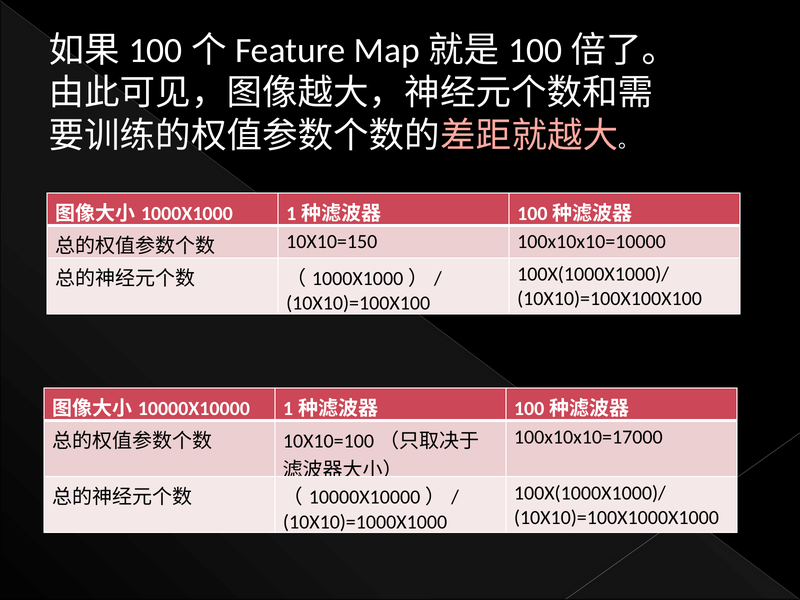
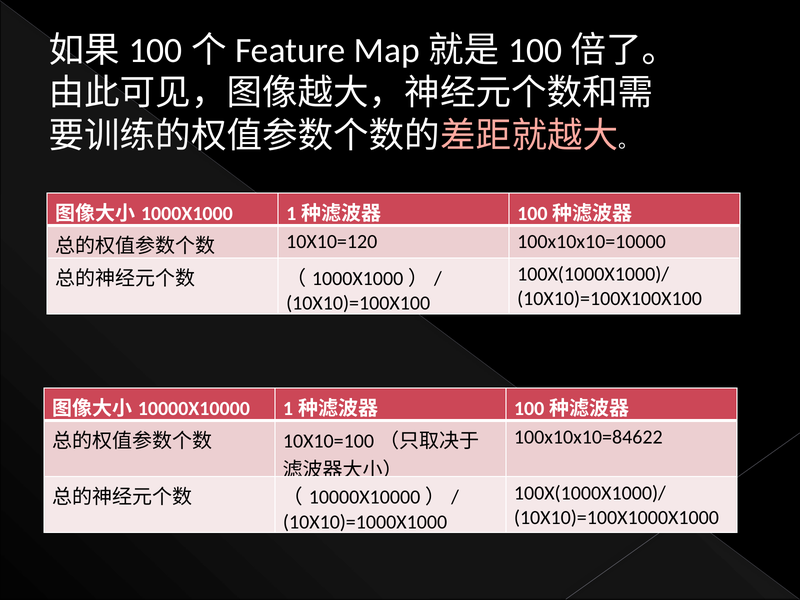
10X10=150: 10X10=150 -> 10X10=120
100x10x10=17000: 100x10x10=17000 -> 100x10x10=84622
